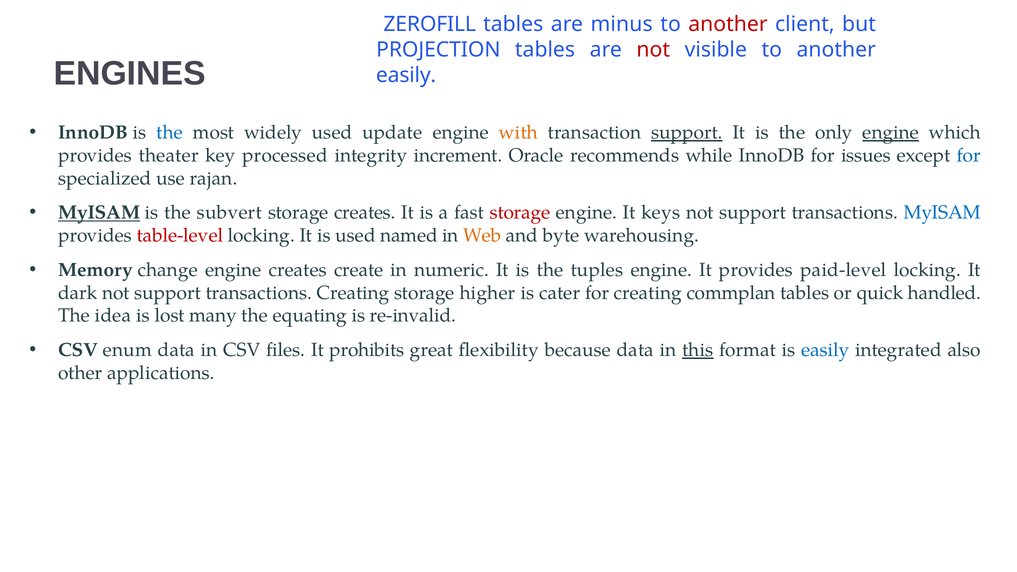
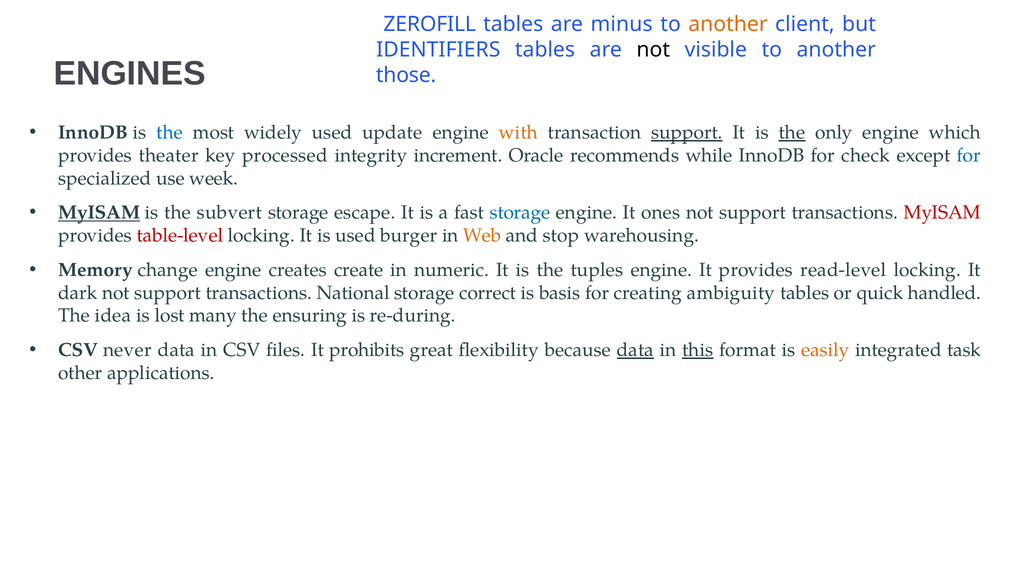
another at (728, 24) colour: red -> orange
PROJECTION: PROJECTION -> IDENTIFIERS
not at (653, 50) colour: red -> black
easily at (406, 75): easily -> those
the at (792, 133) underline: none -> present
engine at (891, 133) underline: present -> none
issues: issues -> check
rajan: rajan -> week
storage creates: creates -> escape
storage at (520, 213) colour: red -> blue
keys: keys -> ones
MyISAM at (942, 213) colour: blue -> red
named: named -> burger
byte: byte -> stop
paid-level: paid-level -> read-level
transactions Creating: Creating -> National
higher: higher -> correct
cater: cater -> basis
commplan: commplan -> ambiguity
equating: equating -> ensuring
re-invalid: re-invalid -> re-during
enum: enum -> never
data at (635, 350) underline: none -> present
easily at (825, 350) colour: blue -> orange
also: also -> task
